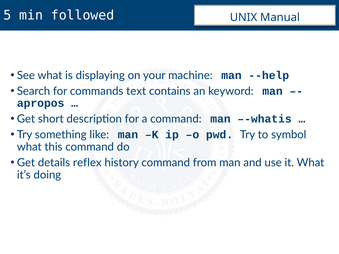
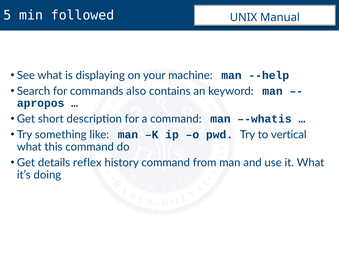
text: text -> also
symbol: symbol -> vertical
